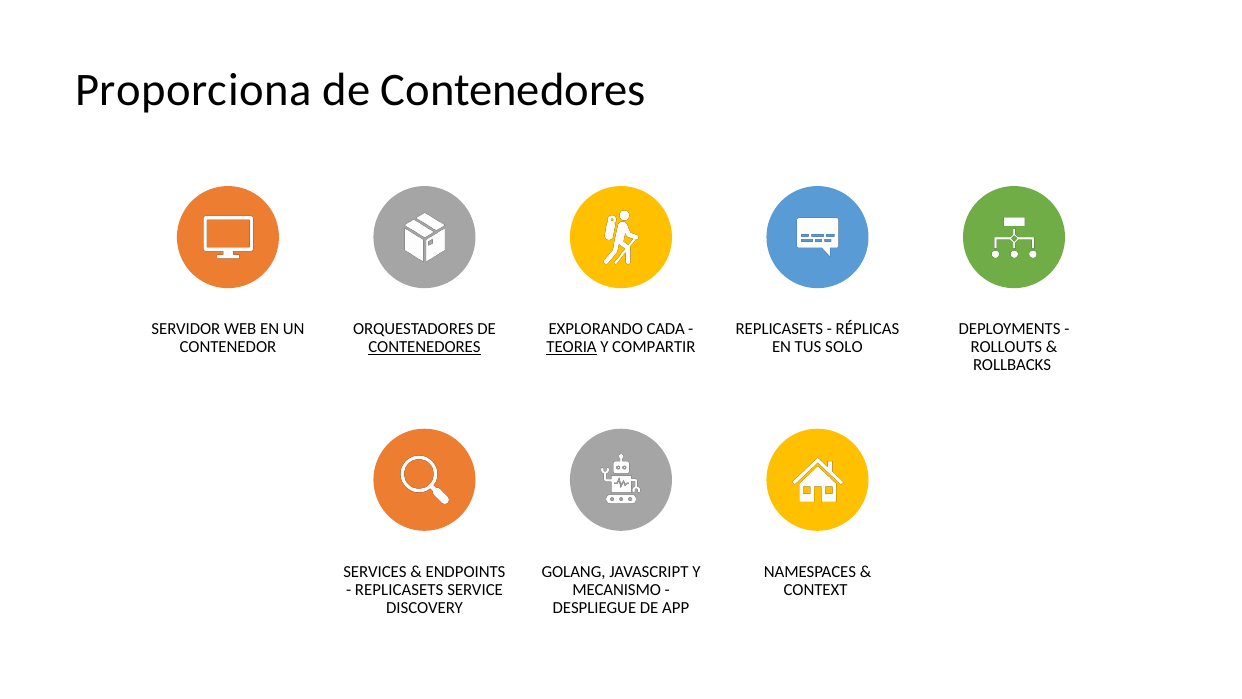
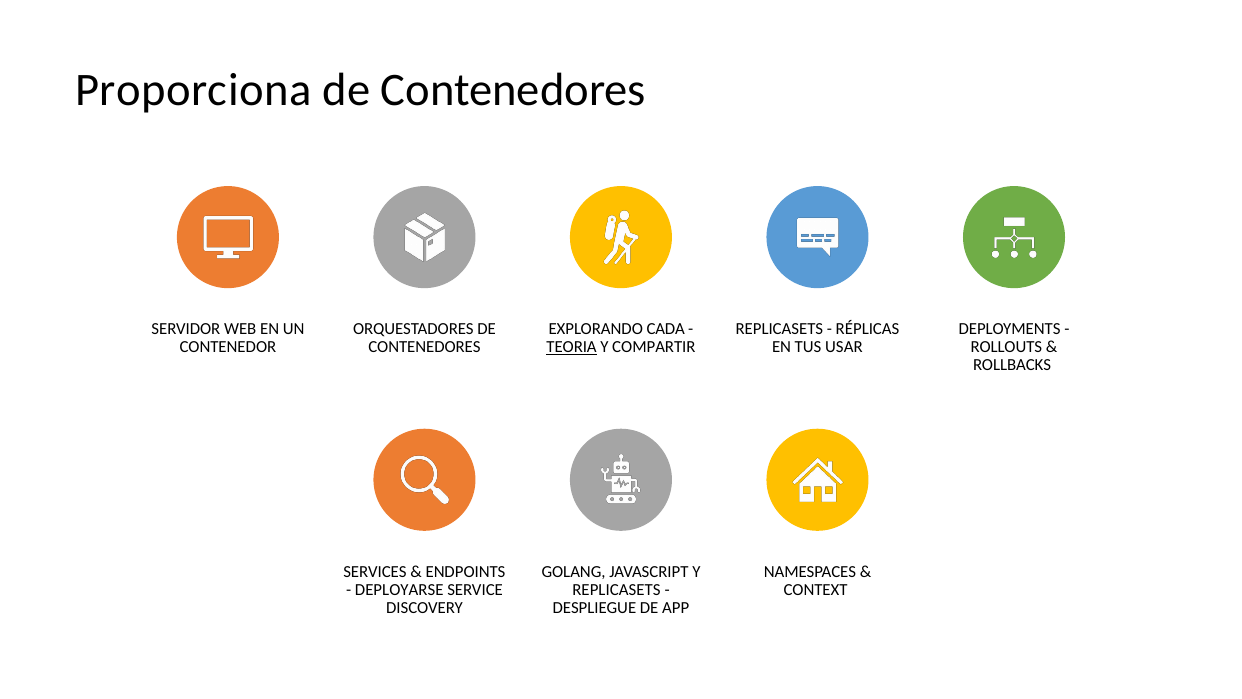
CONTENEDORES at (424, 347) underline: present -> none
SOLO: SOLO -> USAR
REPLICASETS at (399, 589): REPLICASETS -> DEPLOYARSE
MECANISMO at (617, 589): MECANISMO -> REPLICASETS
